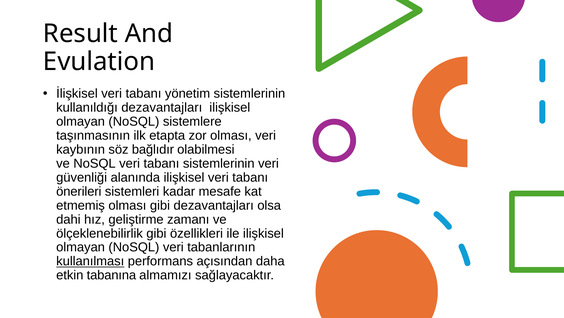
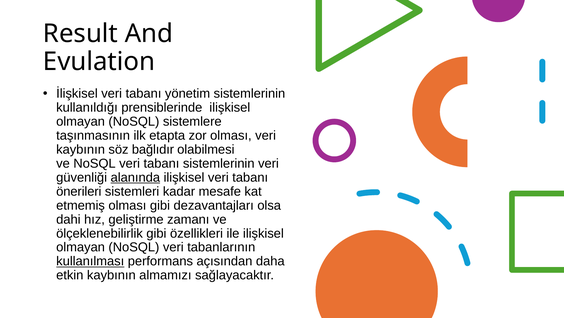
kullanıldığı dezavantajları: dezavantajları -> prensiblerinde
alanında underline: none -> present
etkin tabanına: tabanına -> kaybının
